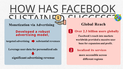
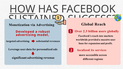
FACEBOOK underline: present -> none
